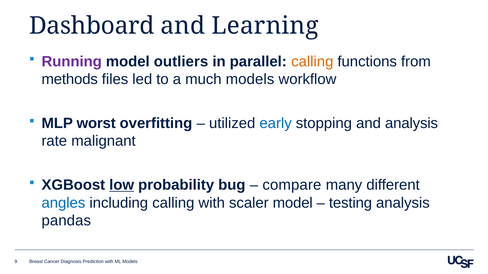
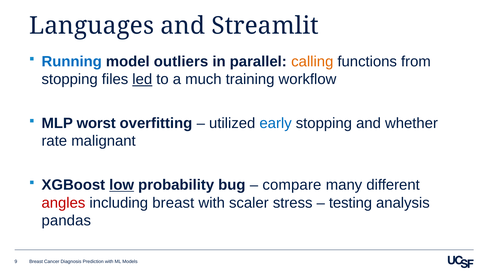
Dashboard: Dashboard -> Languages
Learning: Learning -> Streamlit
Running colour: purple -> blue
methods at (70, 80): methods -> stopping
led underline: none -> present
much models: models -> training
and analysis: analysis -> whether
angles colour: blue -> red
including calling: calling -> breast
scaler model: model -> stress
